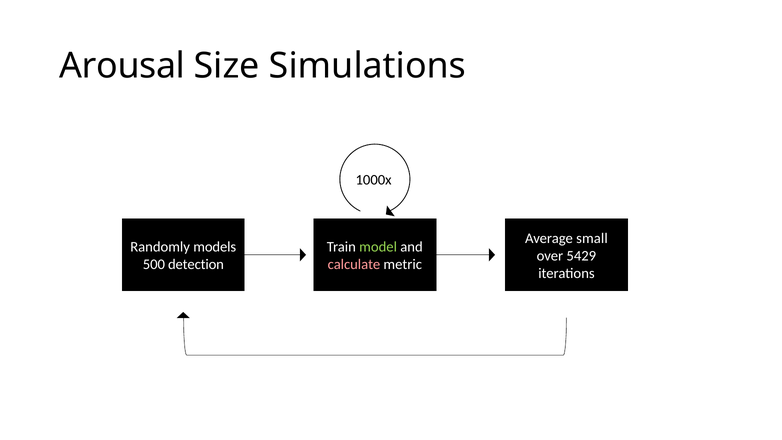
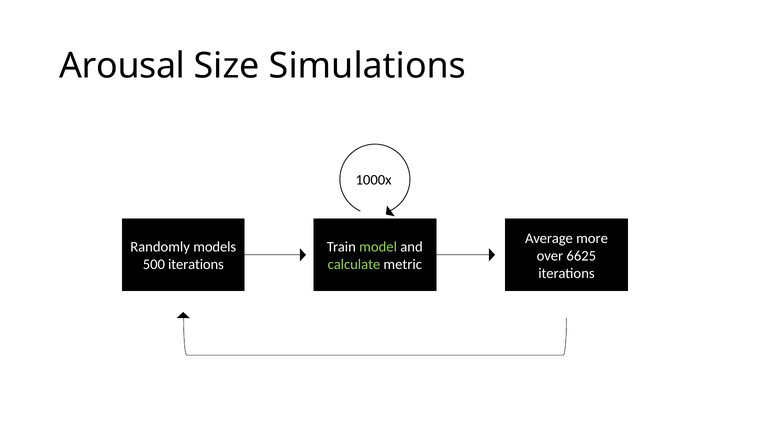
small: small -> more
5429: 5429 -> 6625
500 detection: detection -> iterations
calculate colour: pink -> light green
